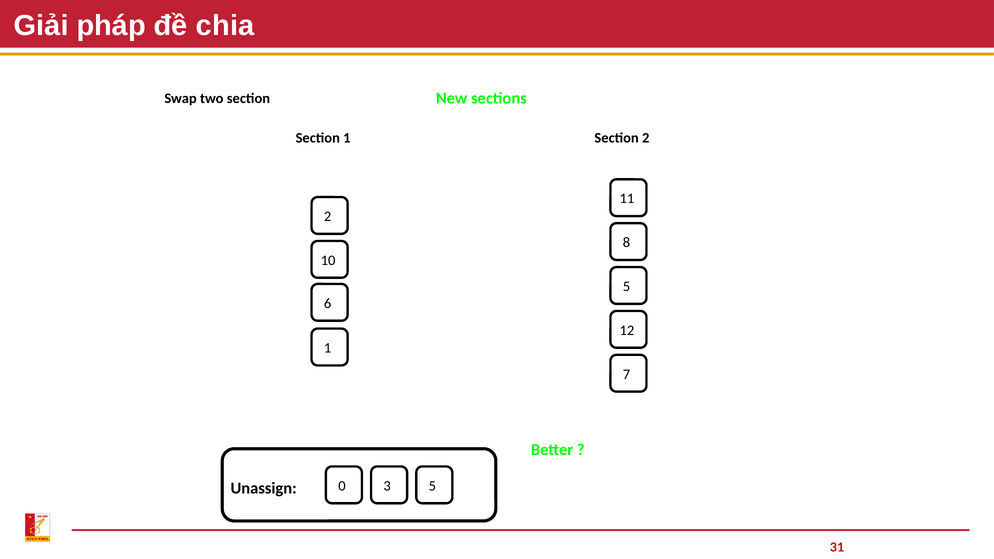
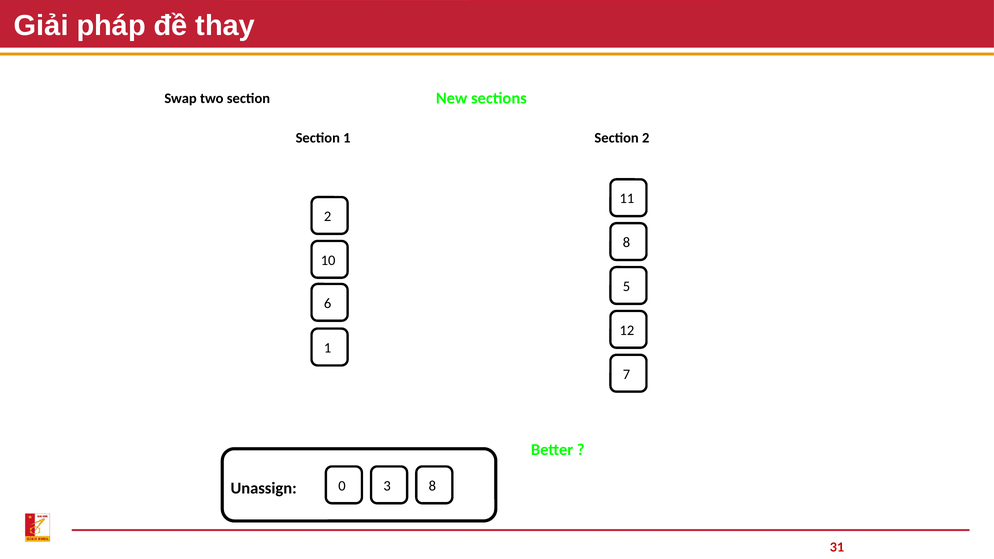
chia: chia -> thay
0 5: 5 -> 8
